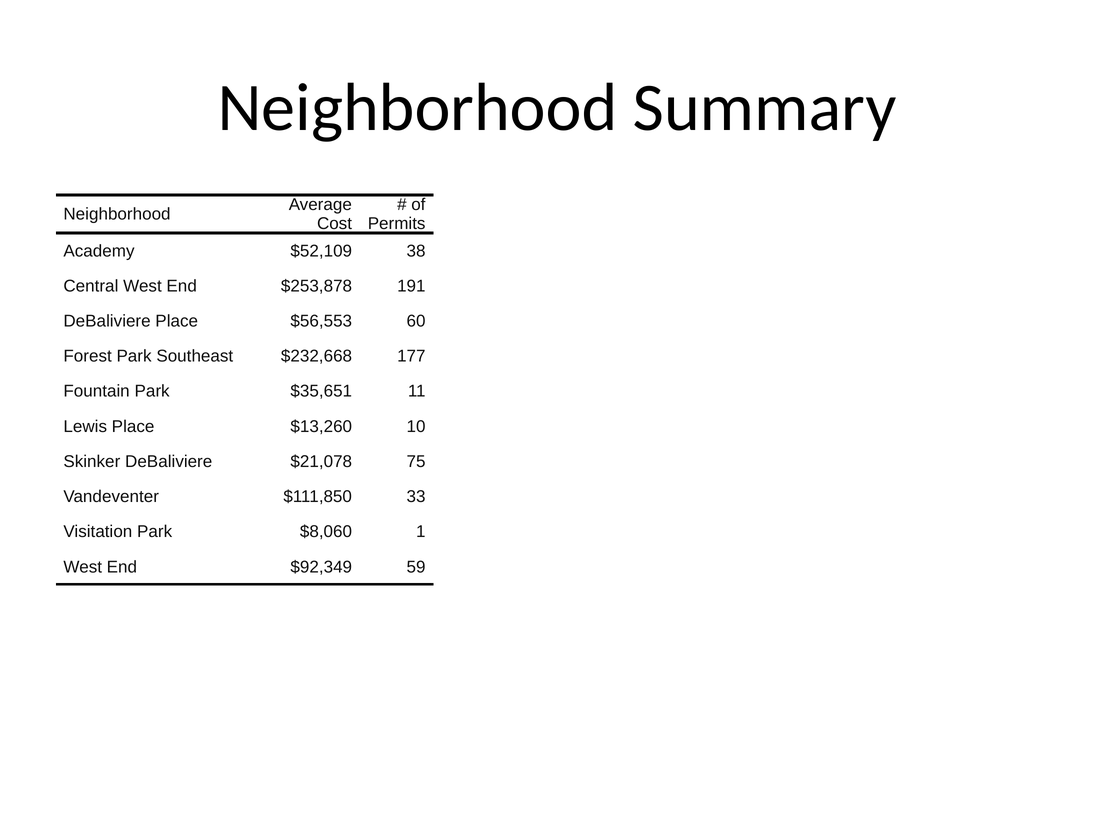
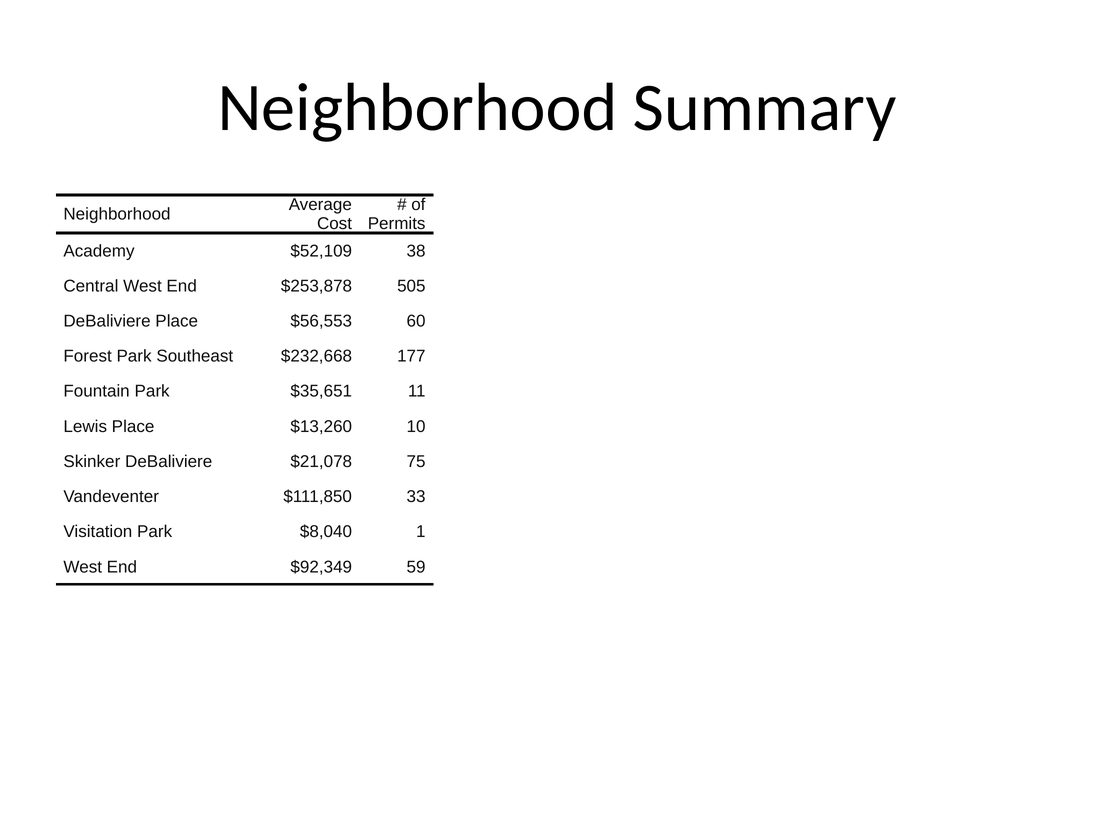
191: 191 -> 505
$8,060: $8,060 -> $8,040
